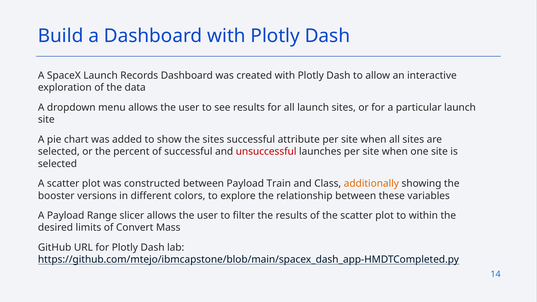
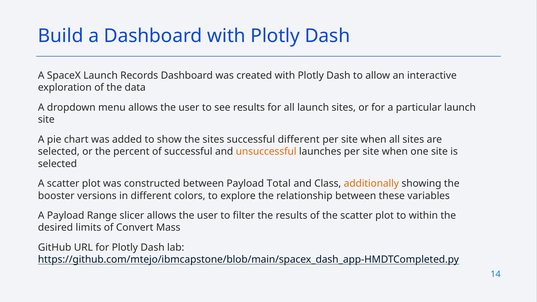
successful attribute: attribute -> different
unsuccessful colour: red -> orange
Train: Train -> Total
